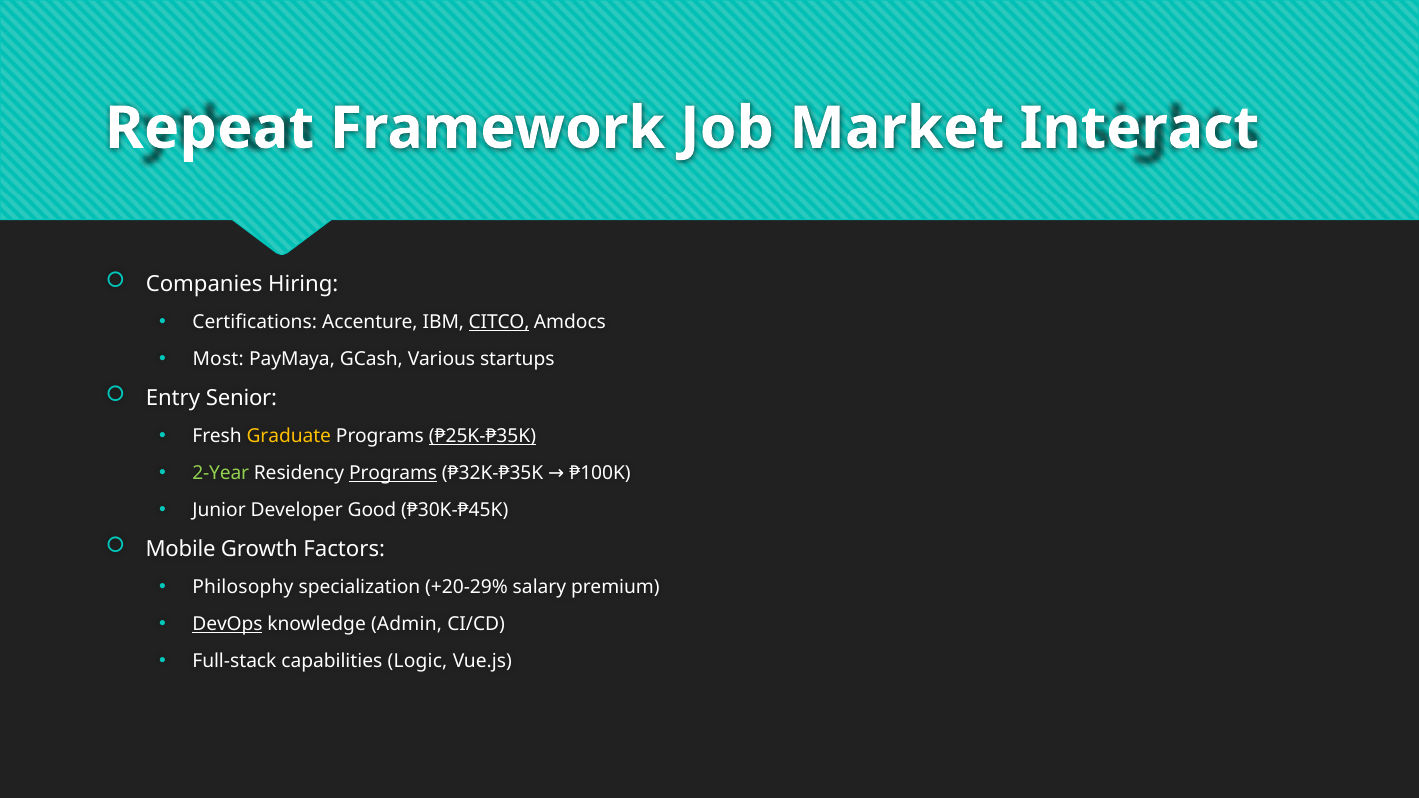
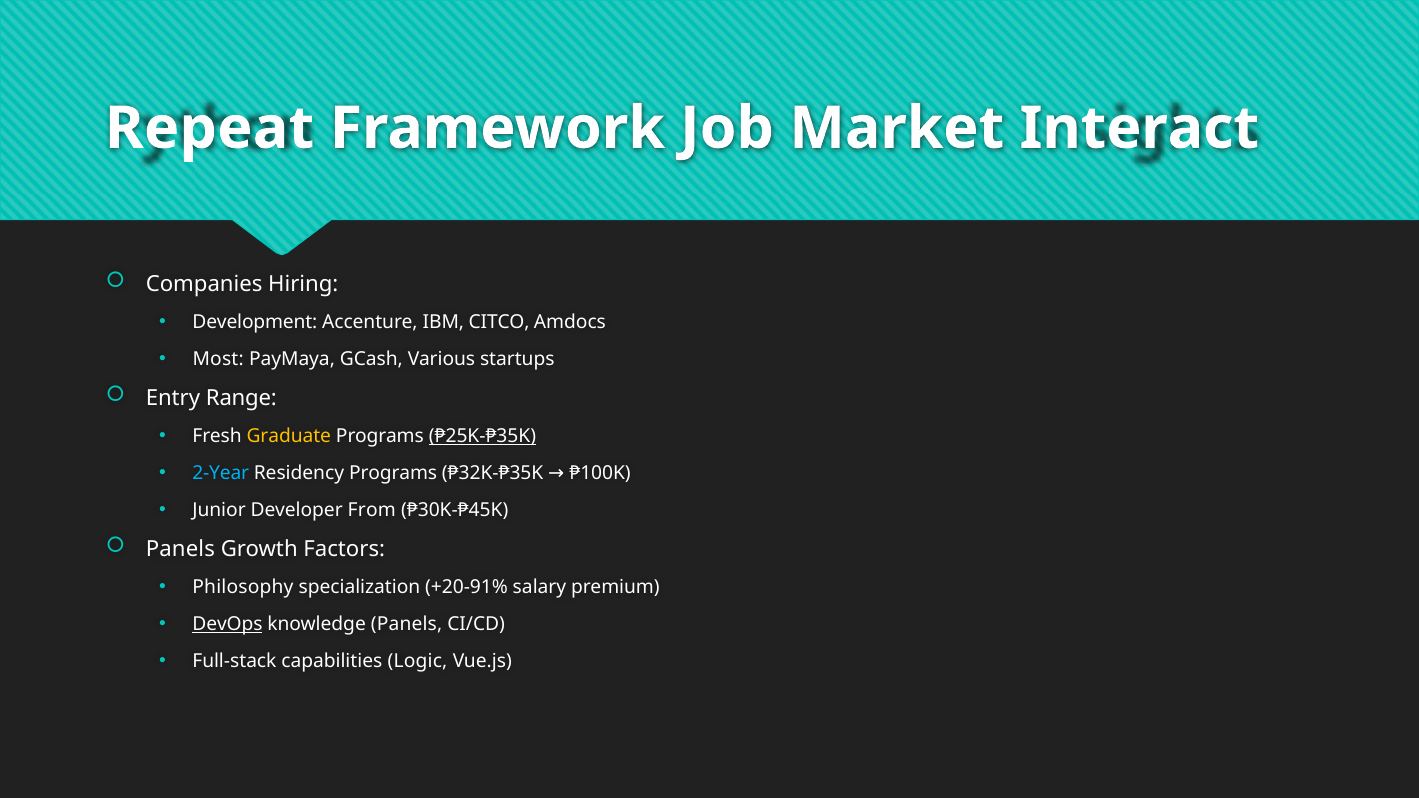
Certifications: Certifications -> Development
CITCO underline: present -> none
Senior: Senior -> Range
2-Year colour: light green -> light blue
Programs at (393, 473) underline: present -> none
Good: Good -> From
Mobile at (181, 549): Mobile -> Panels
+20-29%: +20-29% -> +20-91%
knowledge Admin: Admin -> Panels
